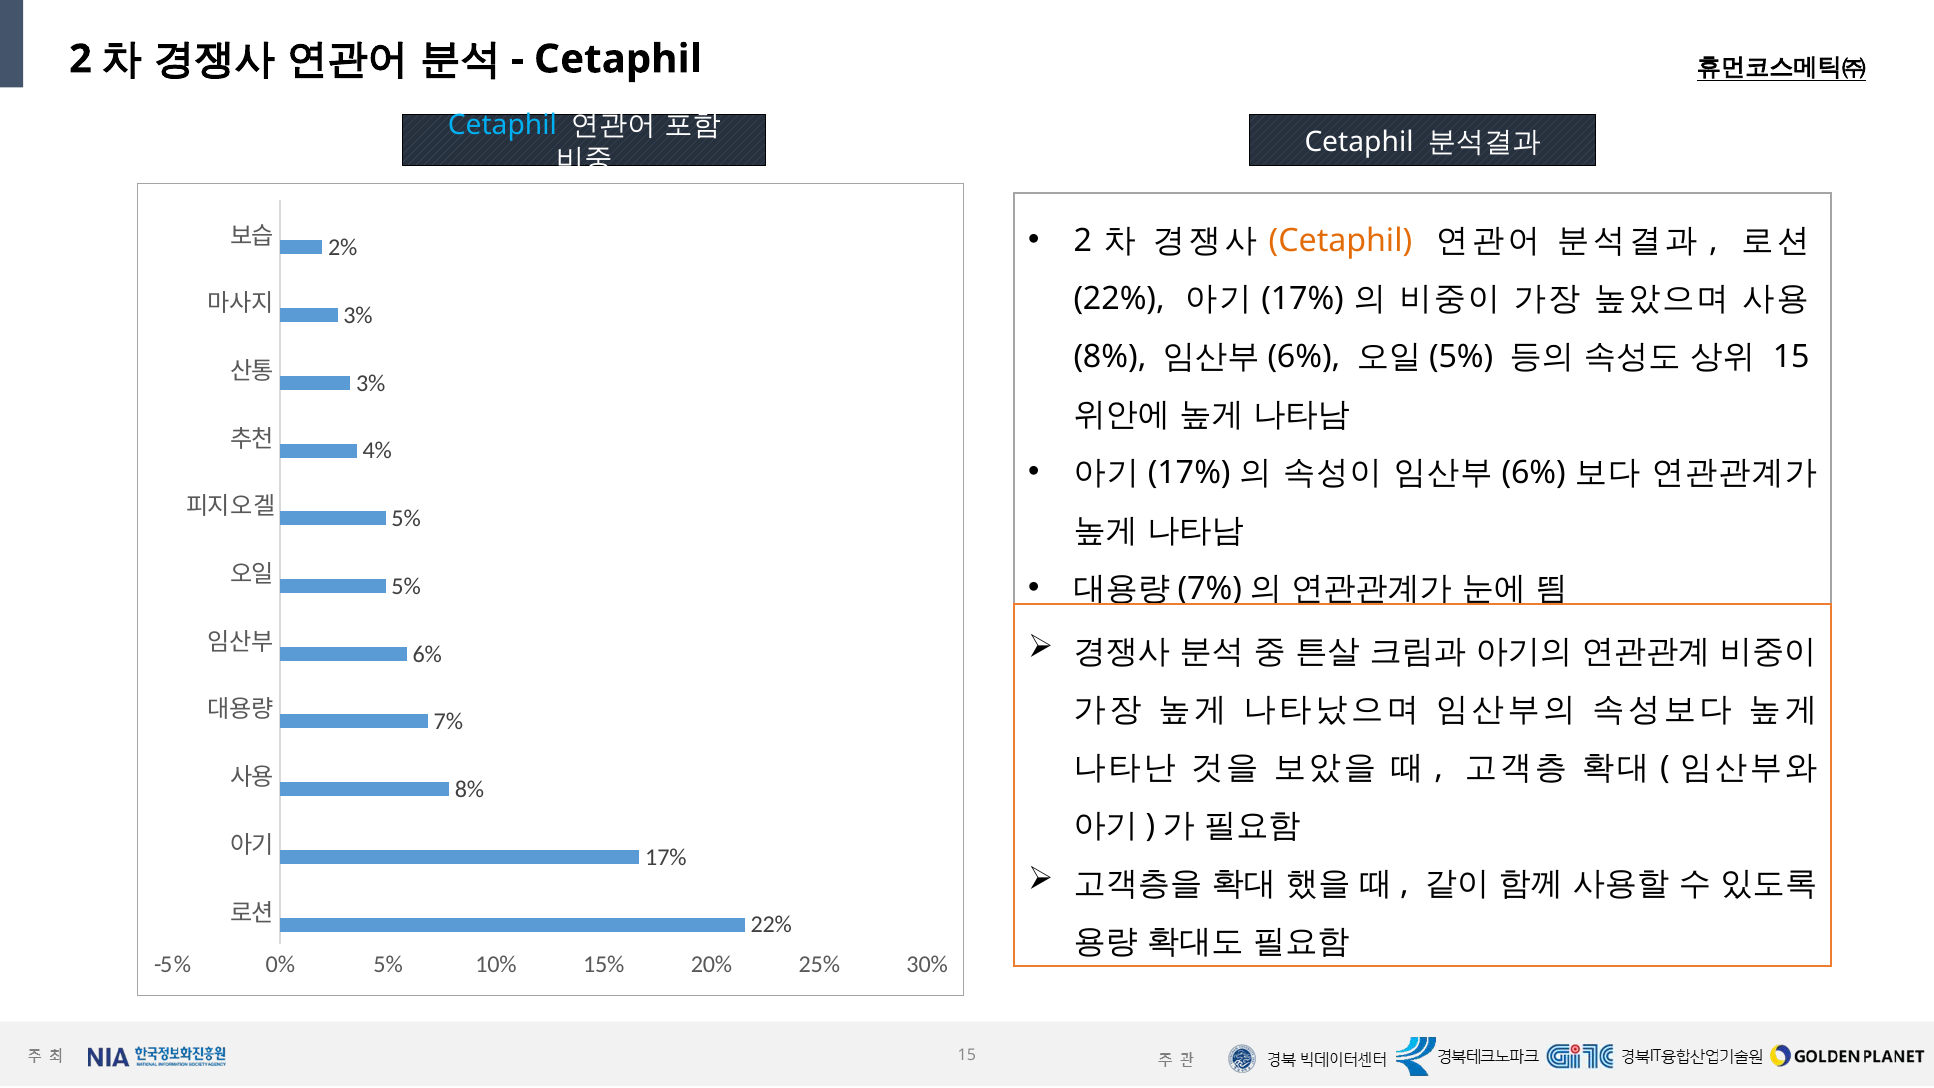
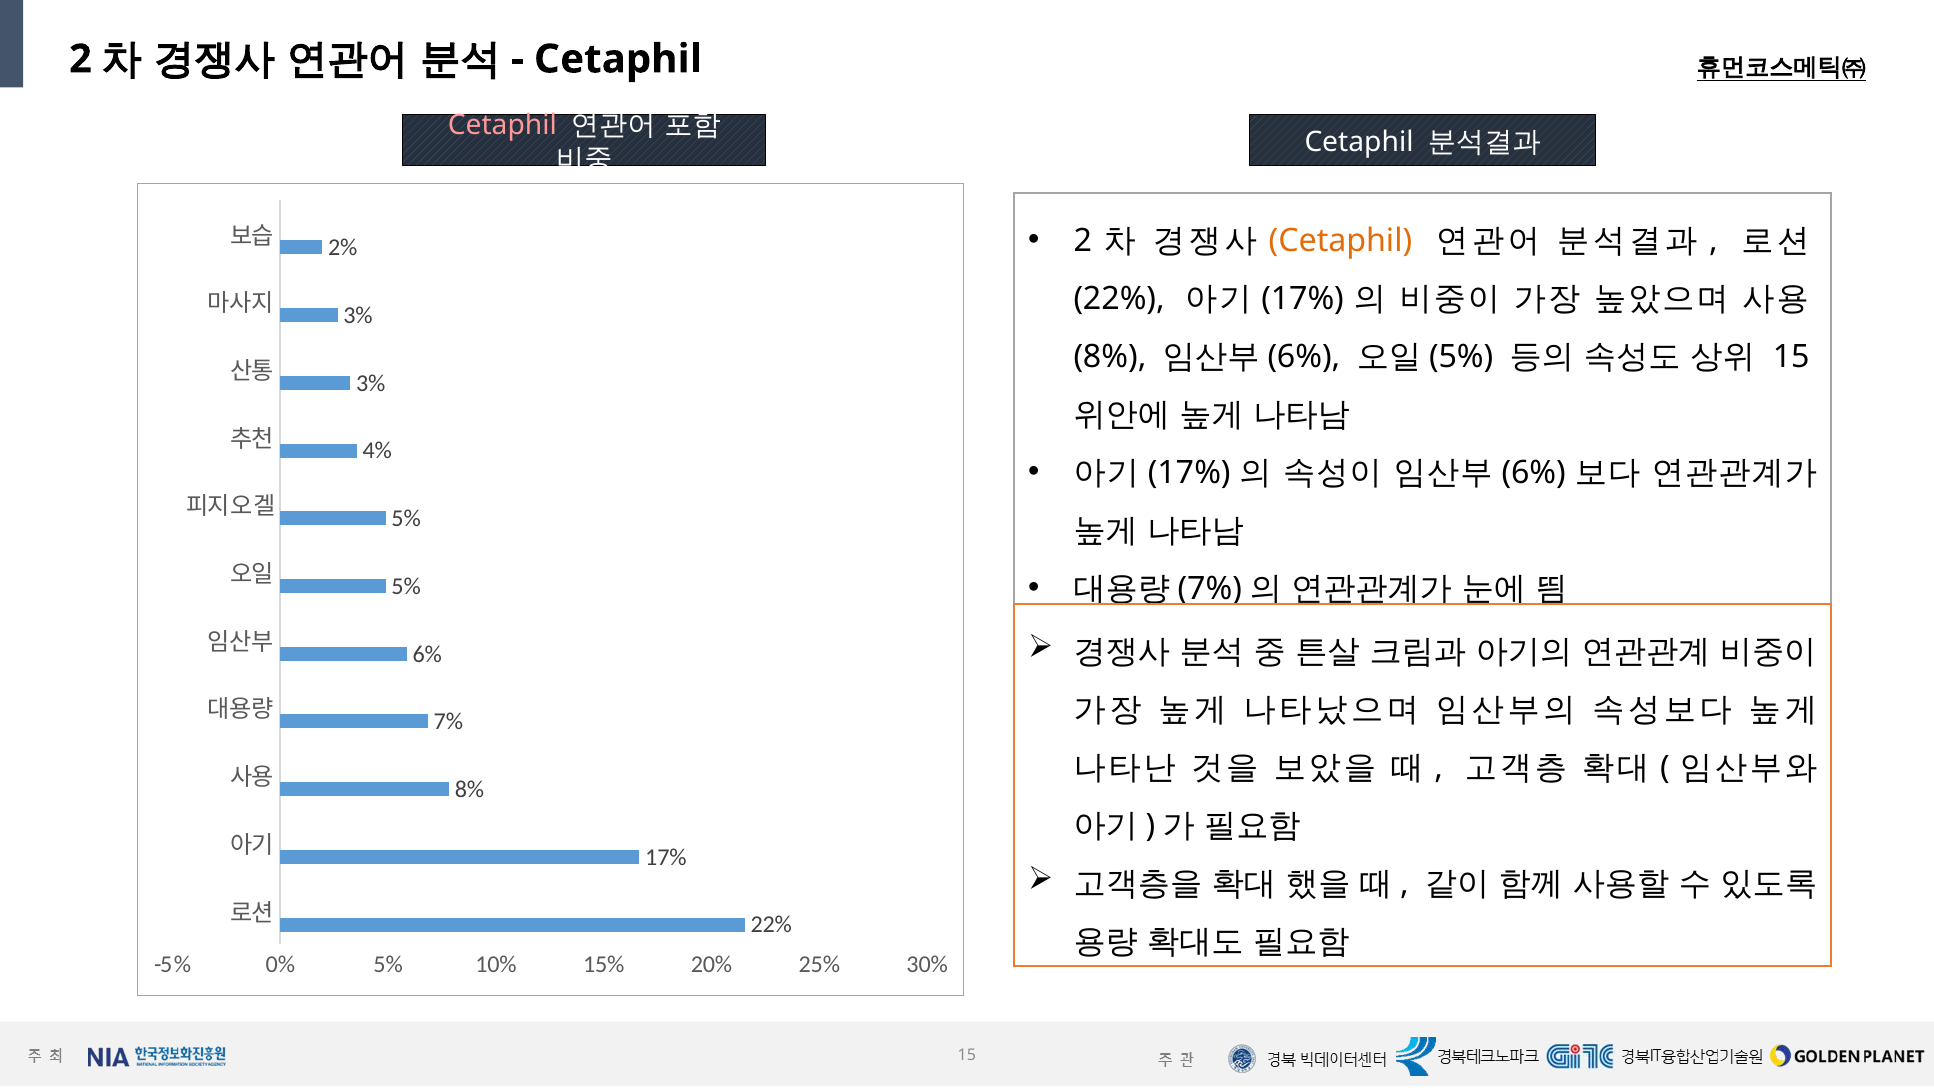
Cetaphil at (502, 125) colour: light blue -> pink
